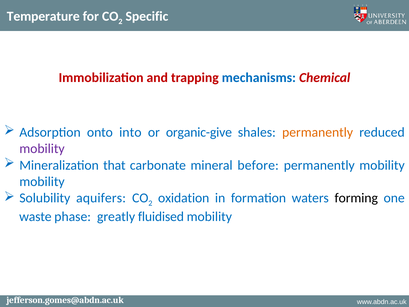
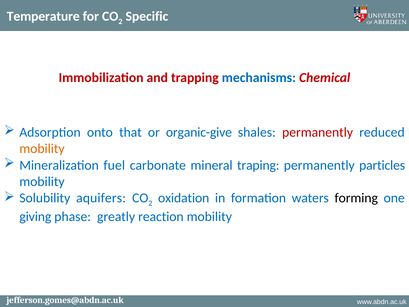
into: into -> that
permanently at (318, 132) colour: orange -> red
mobility at (42, 149) colour: purple -> orange
that: that -> fuel
before: before -> traping
permanently mobility: mobility -> particles
waste: waste -> giving
fluidised: fluidised -> reaction
